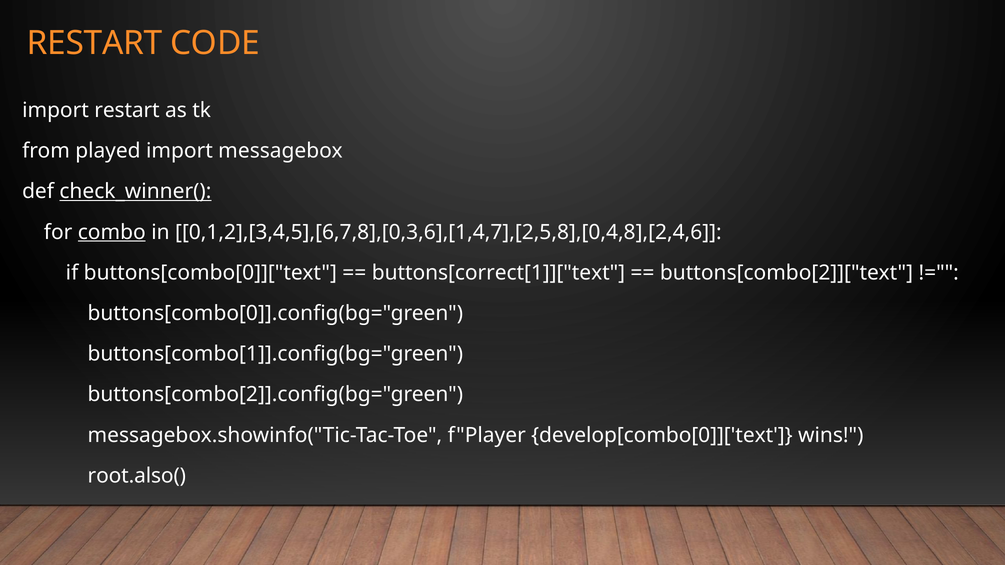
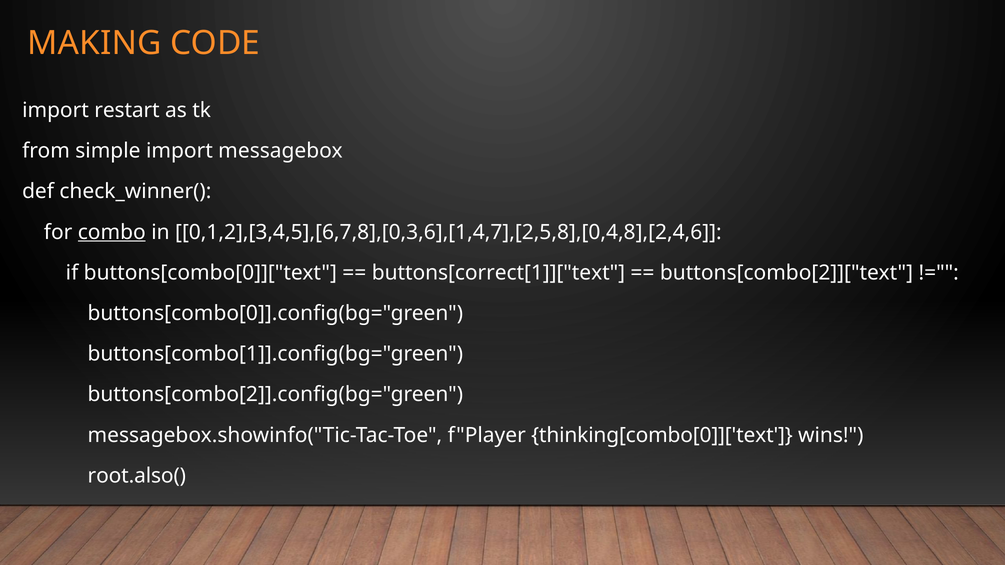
RESTART at (95, 43): RESTART -> MAKING
played: played -> simple
check_winner( underline: present -> none
develop[combo[0]]['text: develop[combo[0]]['text -> thinking[combo[0]]['text
